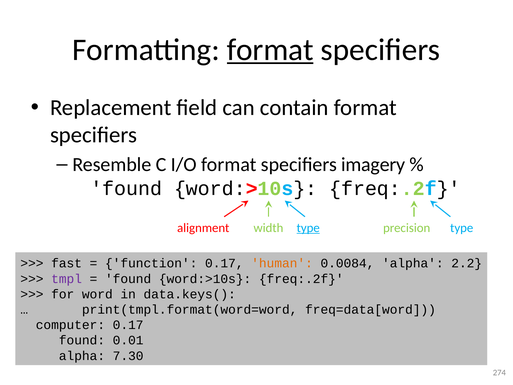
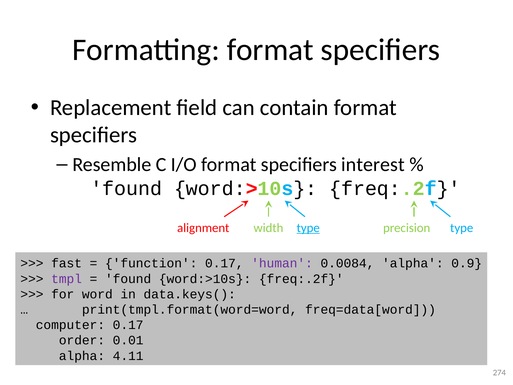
format at (270, 50) underline: present -> none
imagery: imagery -> interest
human colour: orange -> purple
2.2: 2.2 -> 0.9
found at (82, 340): found -> order
7.30: 7.30 -> 4.11
